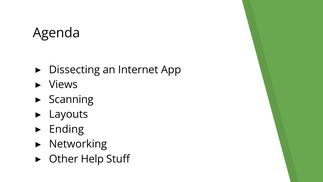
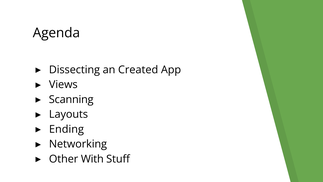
Internet: Internet -> Created
Help: Help -> With
